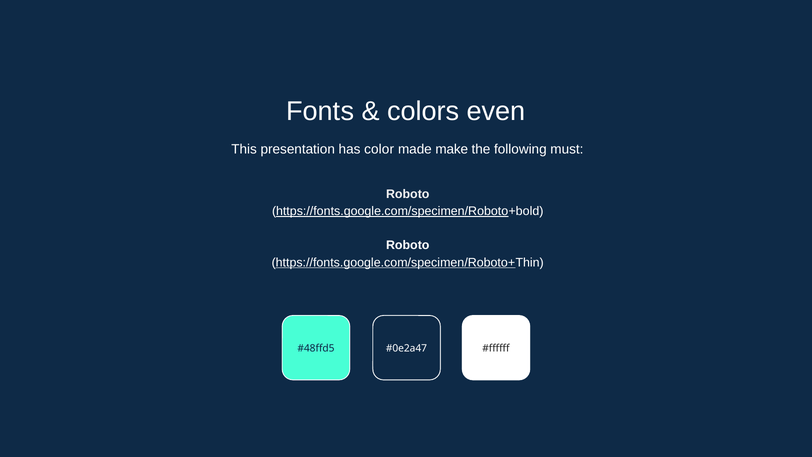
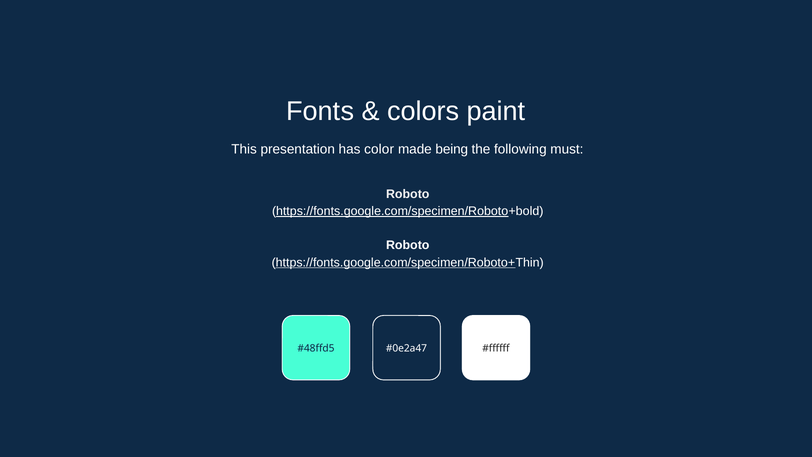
even: even -> paint
make: make -> being
